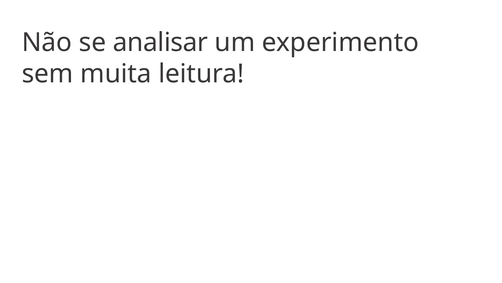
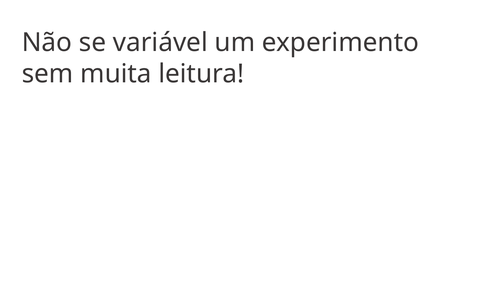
analisar: analisar -> variável
